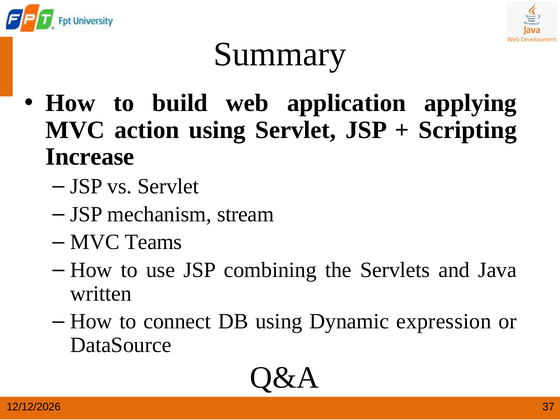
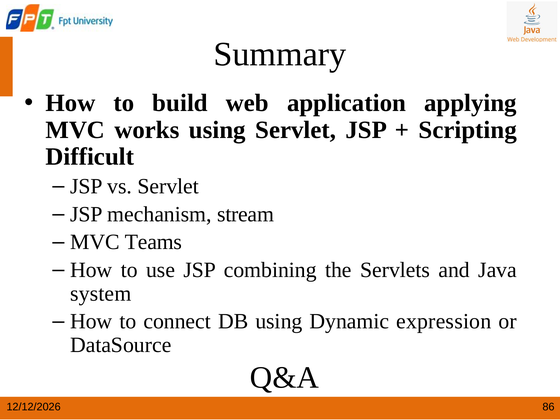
action: action -> works
Increase: Increase -> Difficult
written: written -> system
37: 37 -> 86
